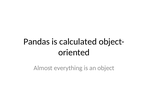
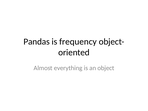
calculated: calculated -> frequency
